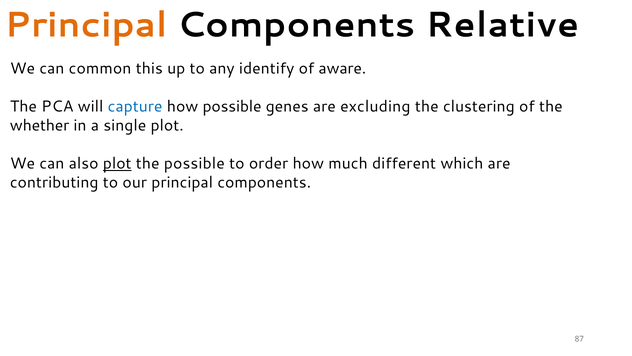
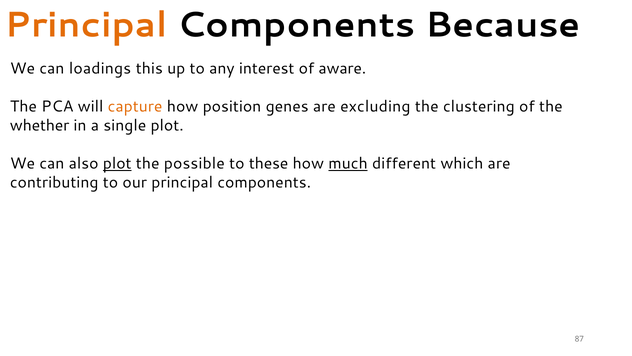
Relative: Relative -> Because
common: common -> loadings
identify: identify -> interest
capture colour: blue -> orange
how possible: possible -> position
order: order -> these
much underline: none -> present
